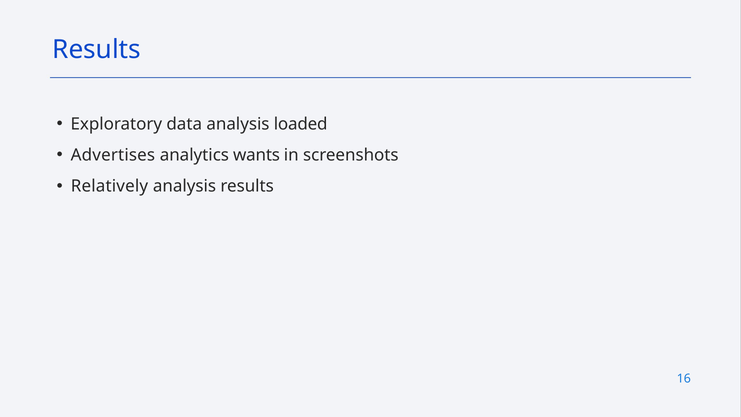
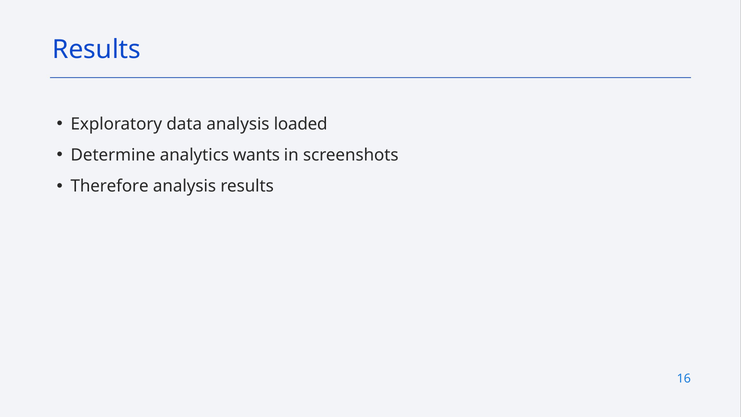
Advertises: Advertises -> Determine
Relatively: Relatively -> Therefore
